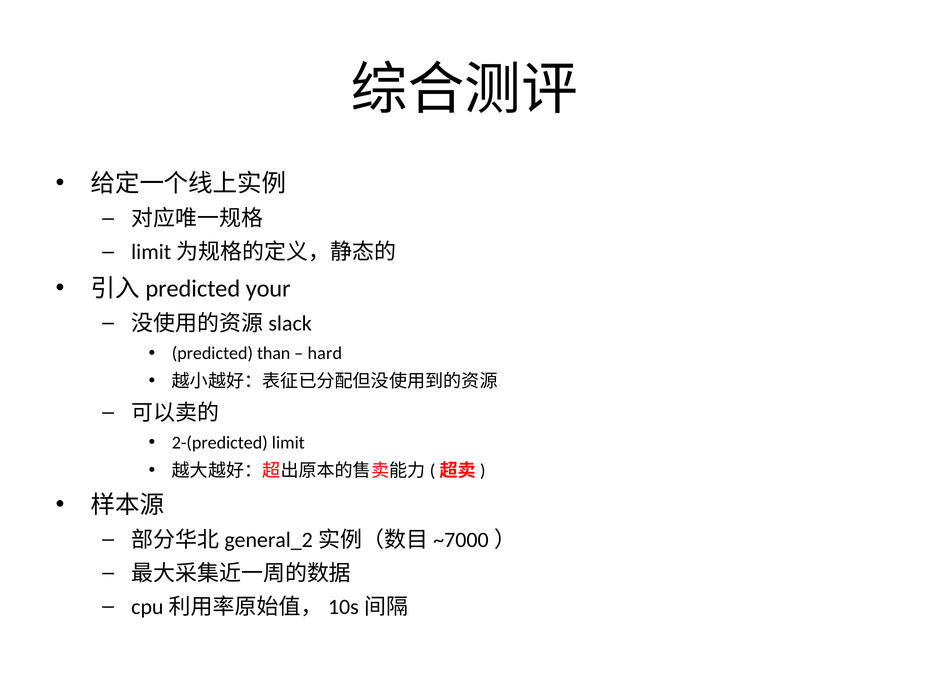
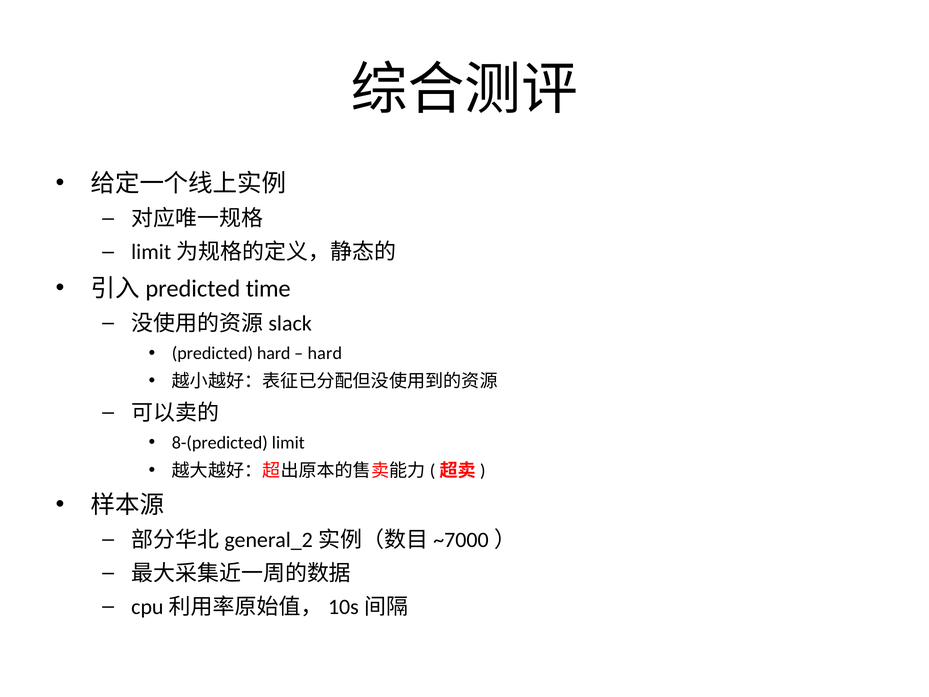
your: your -> time
predicted than: than -> hard
2-(predicted: 2-(predicted -> 8-(predicted
